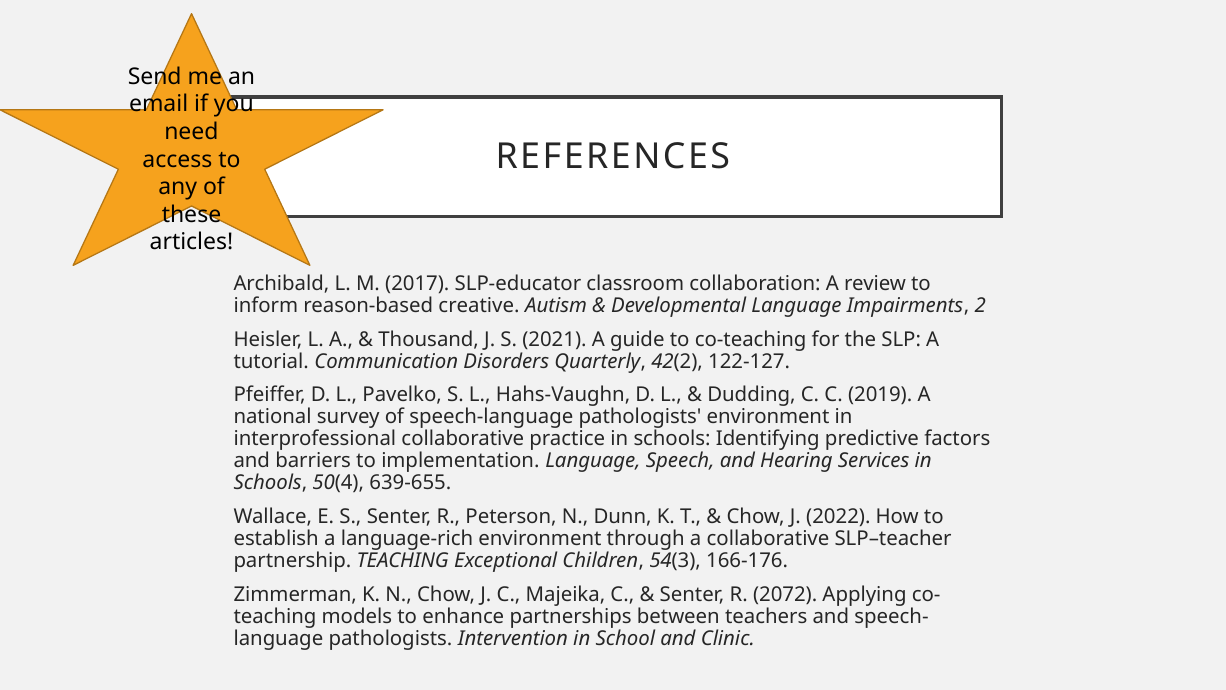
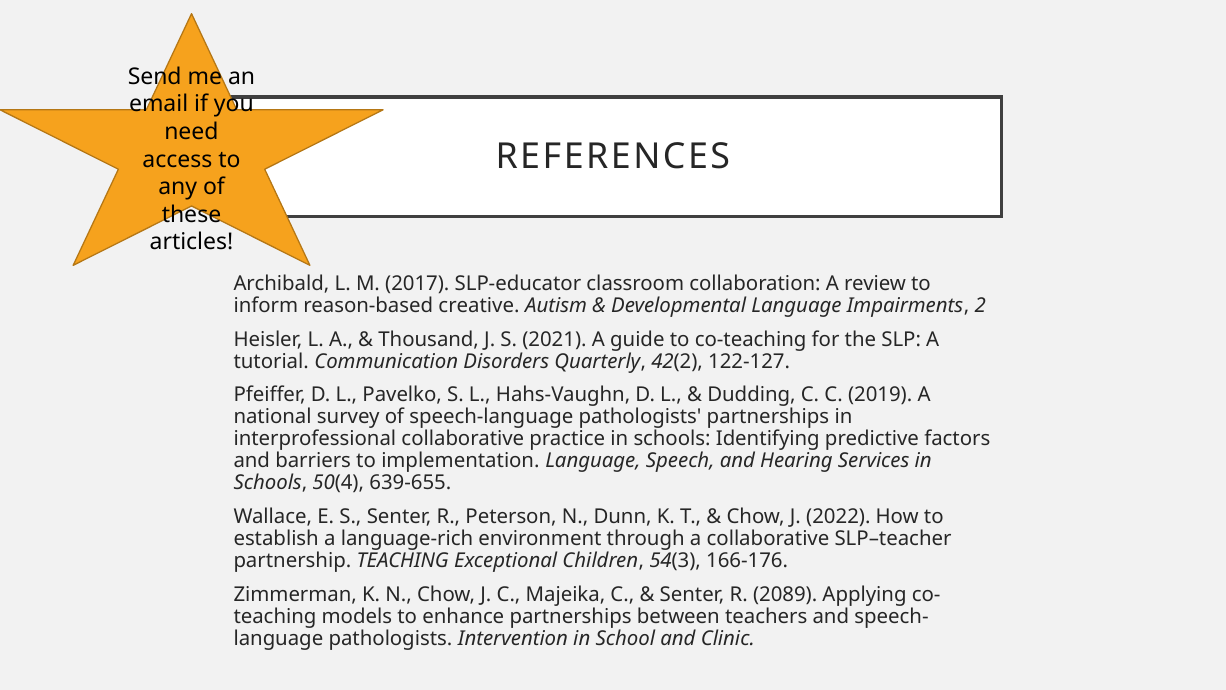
pathologists environment: environment -> partnerships
2072: 2072 -> 2089
